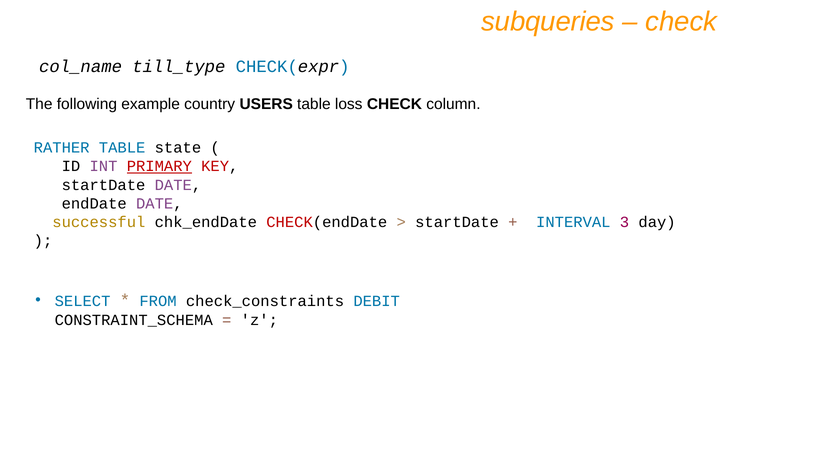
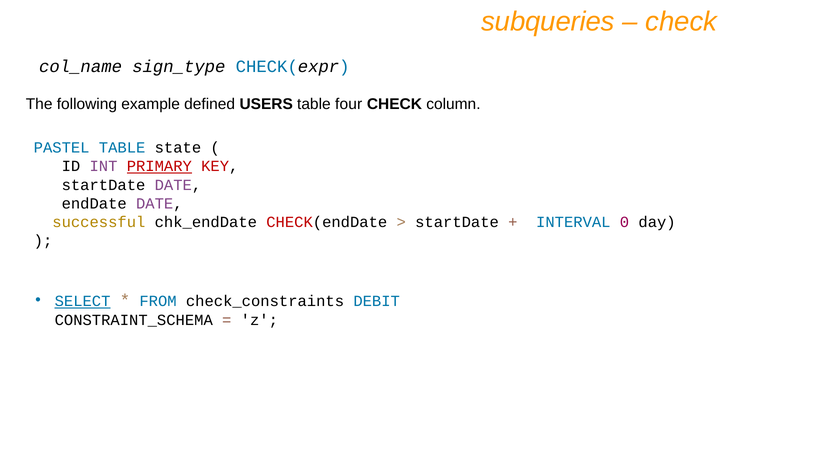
till_type: till_type -> sign_type
country: country -> defined
loss: loss -> four
RATHER: RATHER -> PASTEL
3: 3 -> 0
SELECT underline: none -> present
